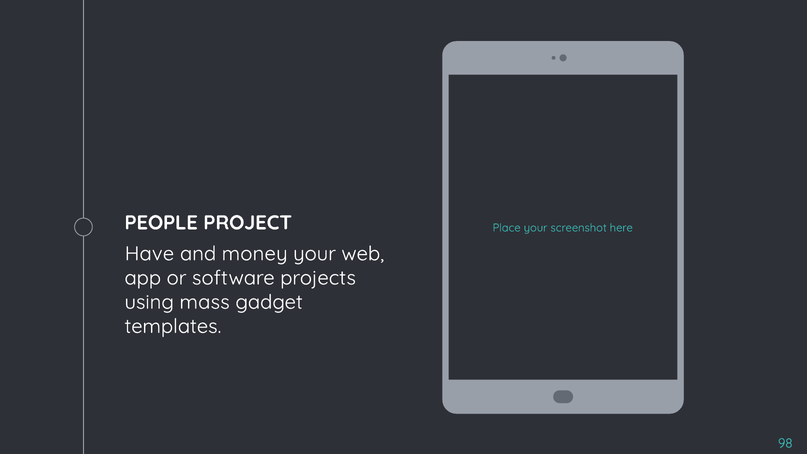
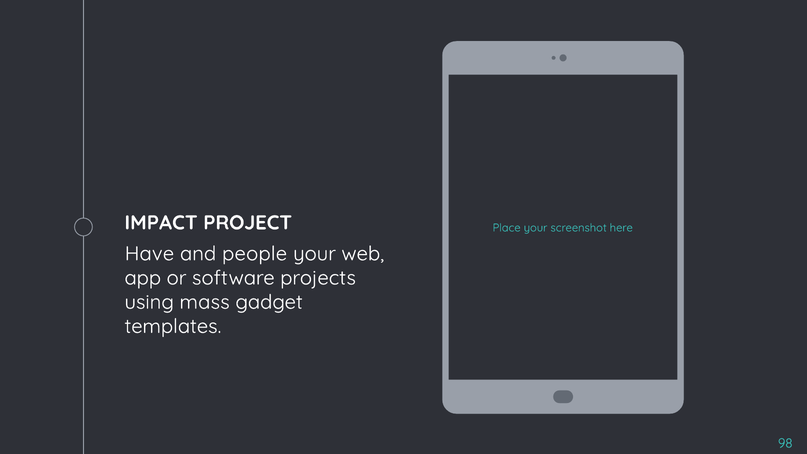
PEOPLE: PEOPLE -> IMPACT
money: money -> people
